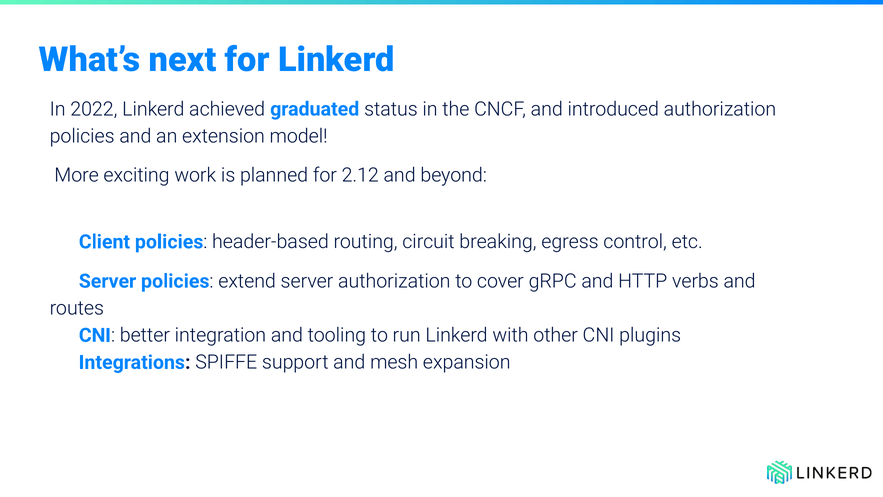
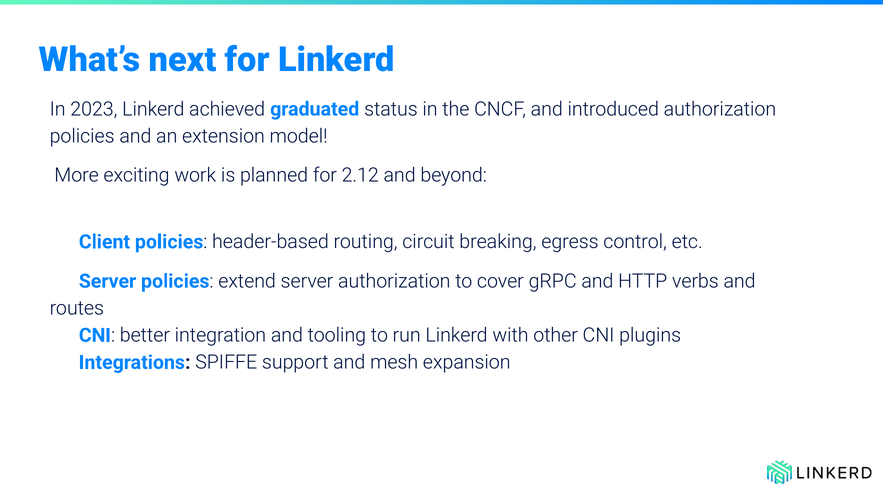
2022: 2022 -> 2023
